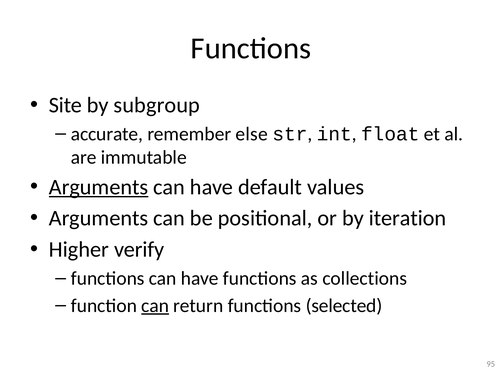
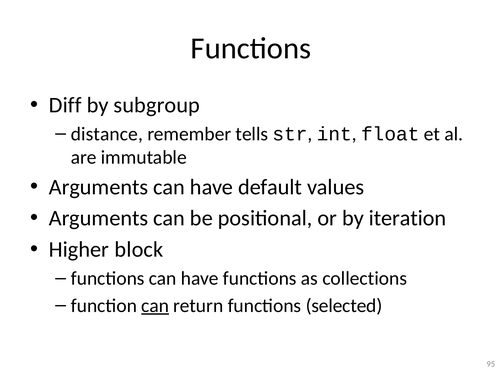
Site: Site -> Diff
accurate: accurate -> distance
else: else -> tells
Arguments at (99, 187) underline: present -> none
verify: verify -> block
